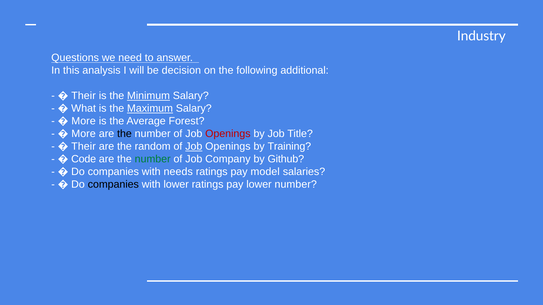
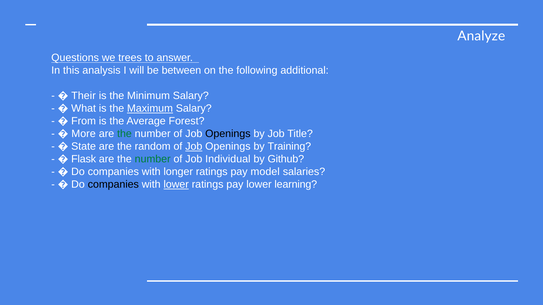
Industry: Industry -> Analyze
need: need -> trees
decision: decision -> between
Minimum underline: present -> none
More at (84, 121): More -> From
the at (124, 134) colour: black -> green
Openings at (228, 134) colour: red -> black
Their at (84, 147): Their -> State
Code: Code -> Flask
Company: Company -> Individual
needs: needs -> longer
lower at (176, 185) underline: none -> present
lower number: number -> learning
